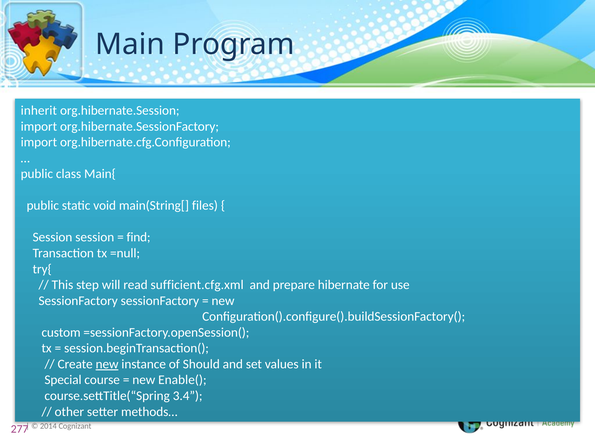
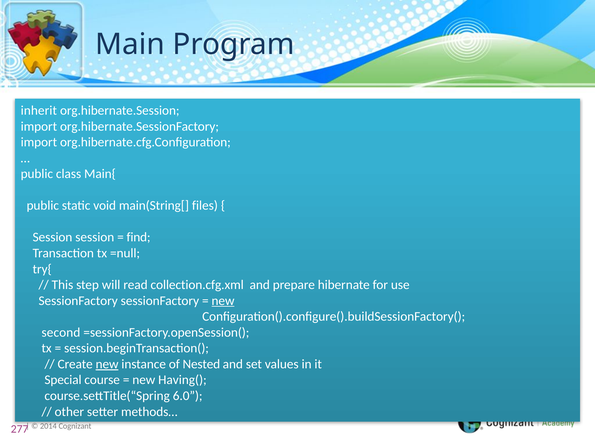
sufficient.cfg.xml: sufficient.cfg.xml -> collection.cfg.xml
new at (223, 301) underline: none -> present
custom: custom -> second
Should: Should -> Nested
Enable(: Enable( -> Having(
3.4: 3.4 -> 6.0
